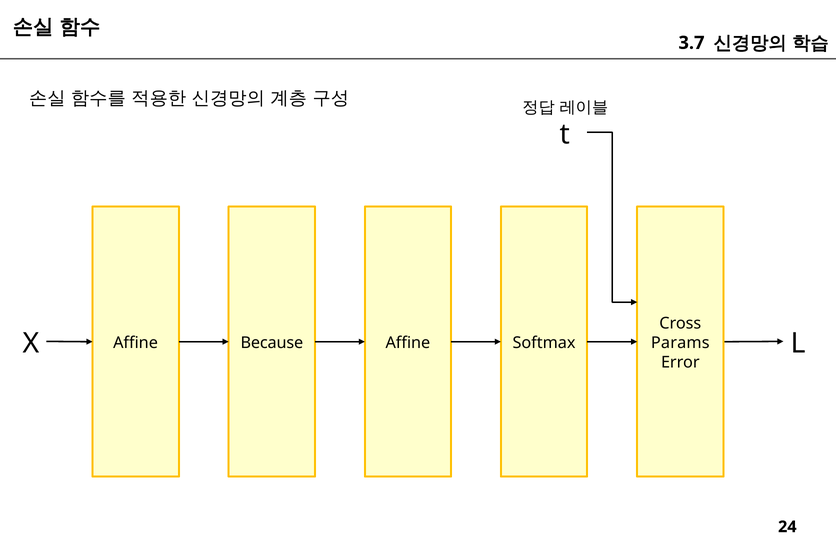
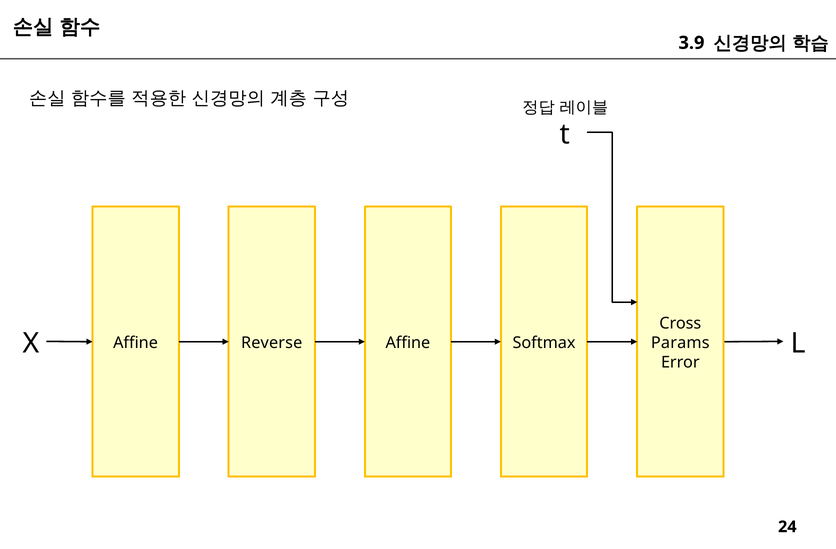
3.7: 3.7 -> 3.9
Because: Because -> Reverse
